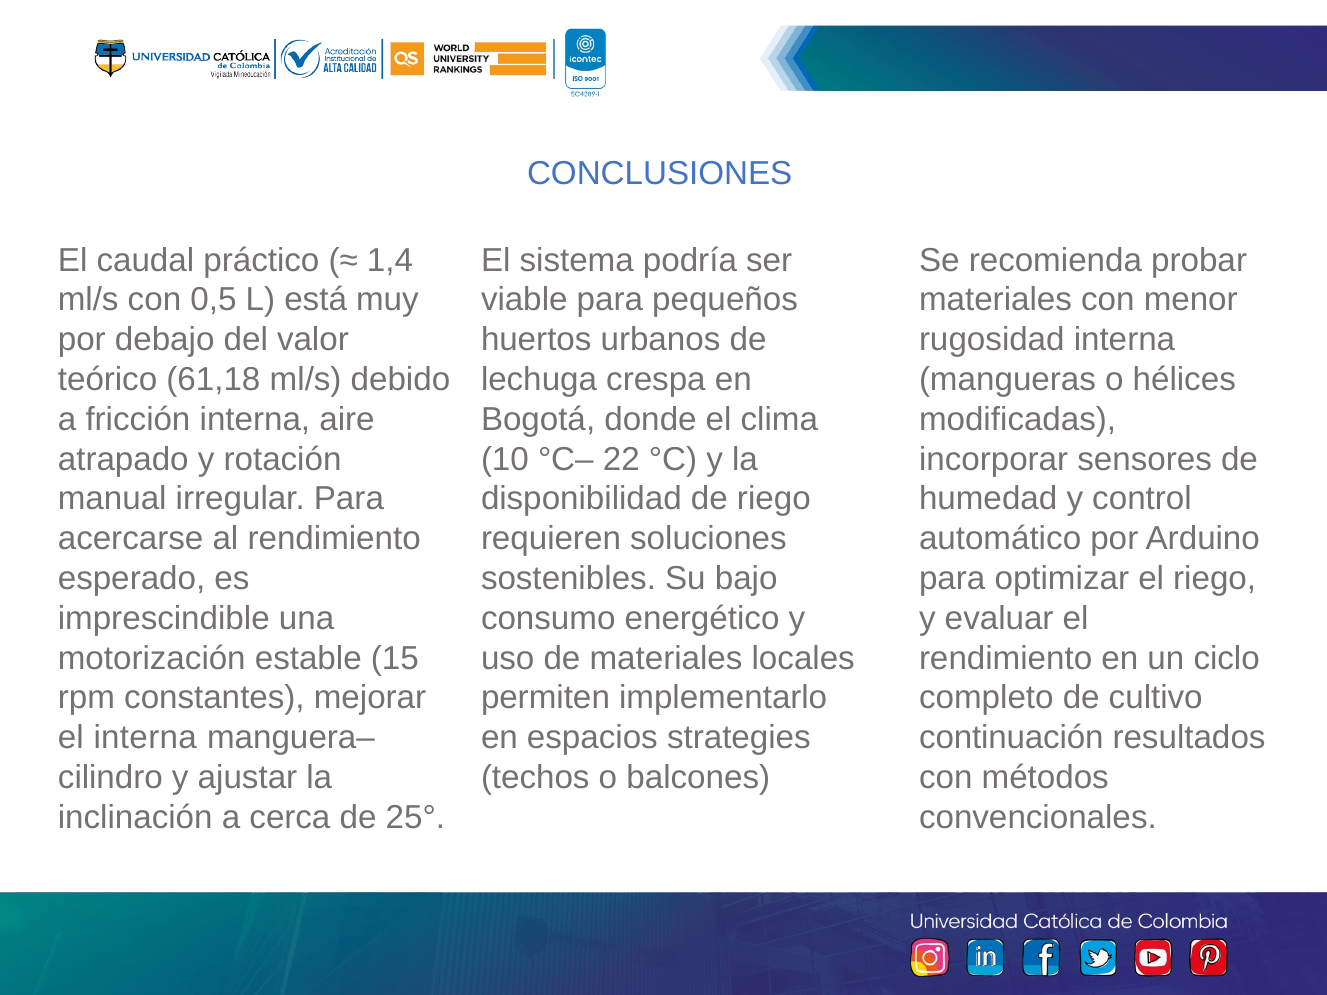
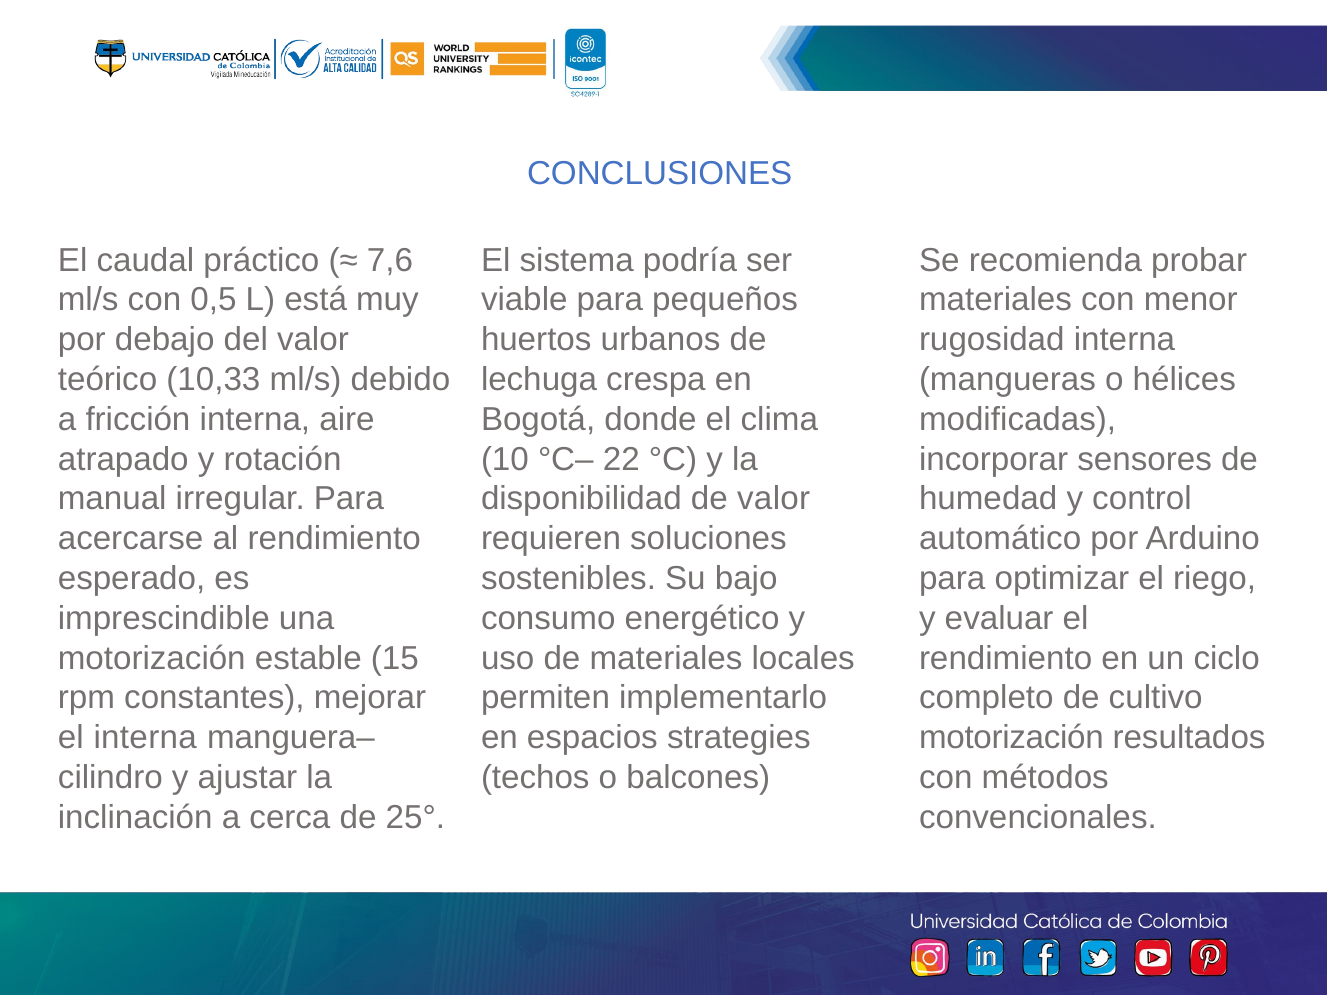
1,4: 1,4 -> 7,6
61,18: 61,18 -> 10,33
de riego: riego -> valor
continuación at (1011, 738): continuación -> motorización
